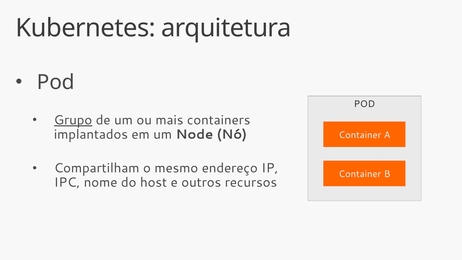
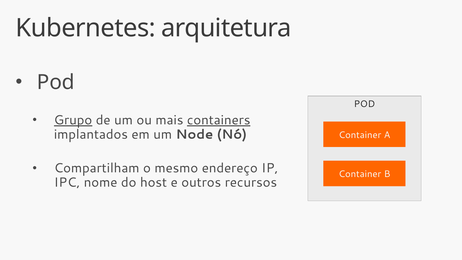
containers underline: none -> present
